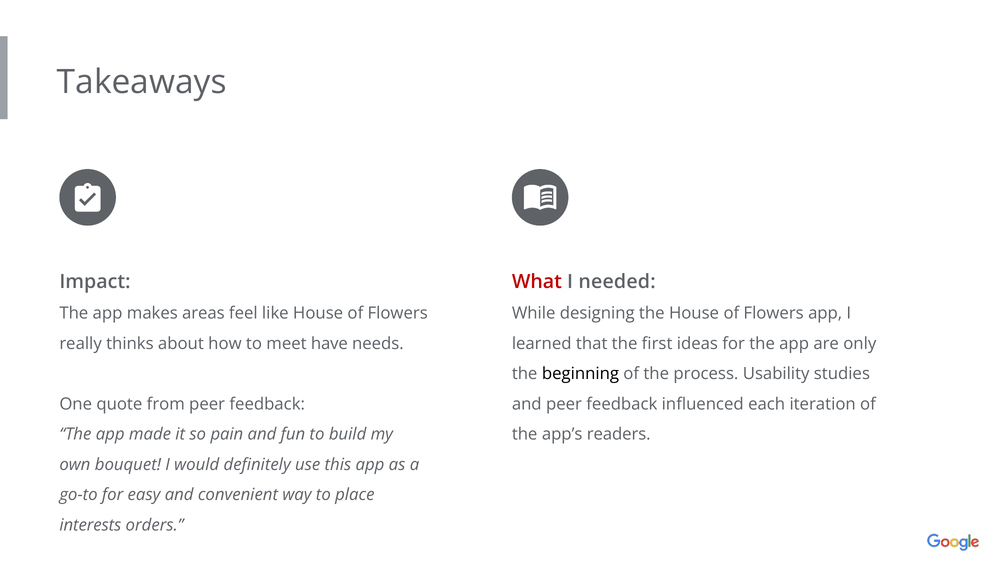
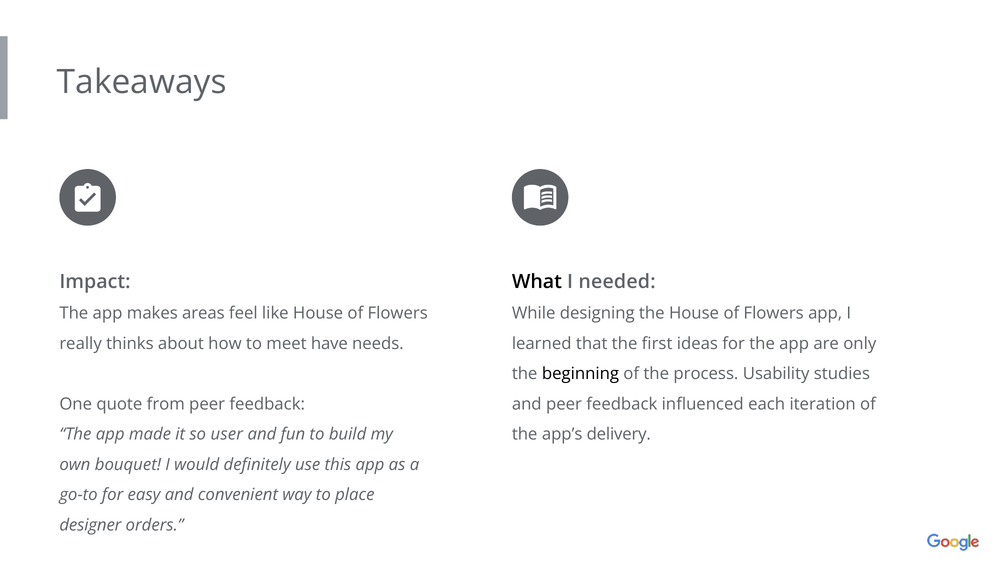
What colour: red -> black
pain: pain -> user
readers: readers -> delivery
interests: interests -> designer
